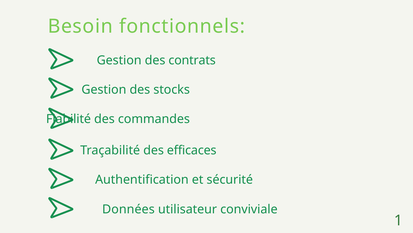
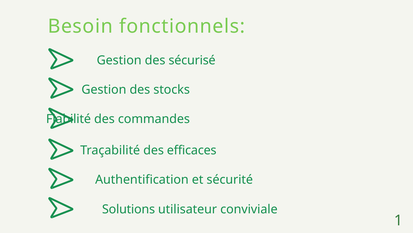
contrats: contrats -> sécurisé
Données: Données -> Solutions
